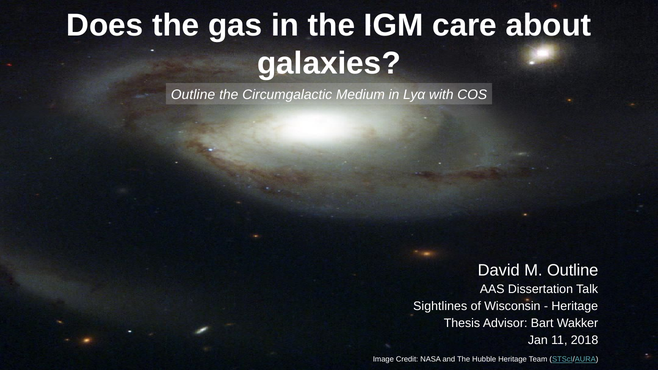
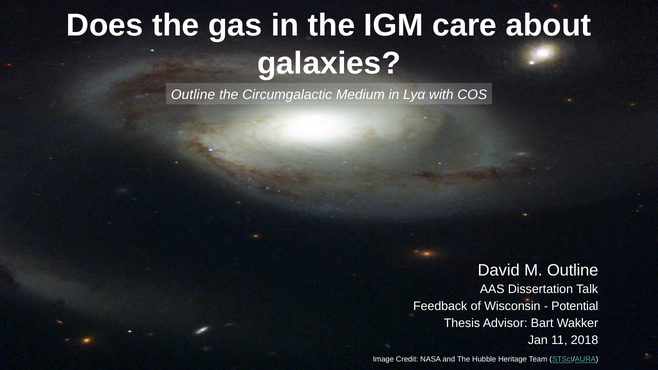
Sightlines: Sightlines -> Feedback
Heritage at (575, 306): Heritage -> Potential
